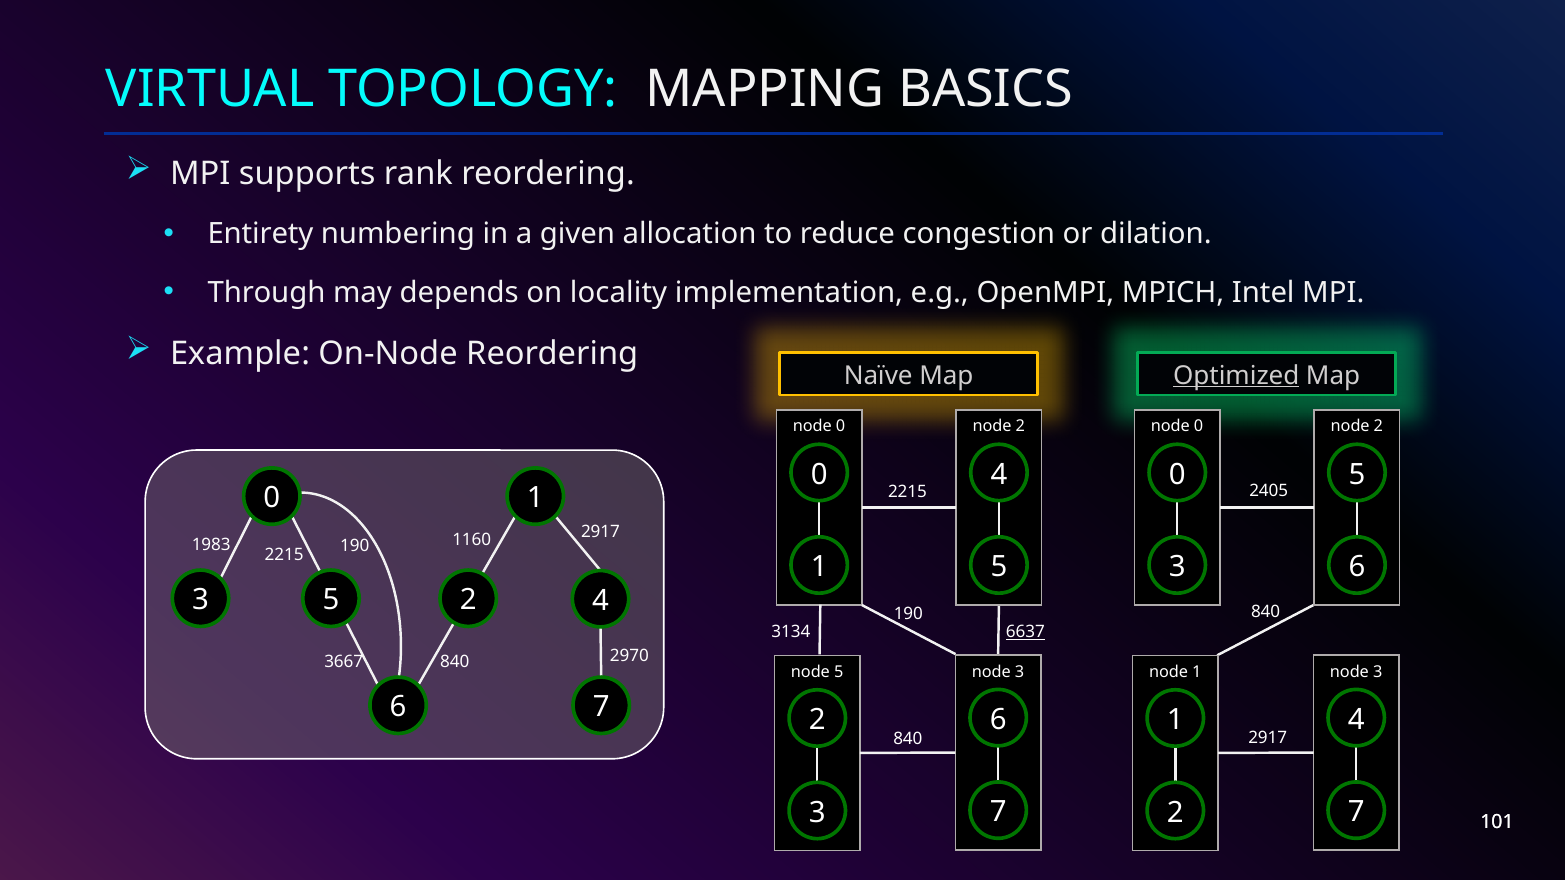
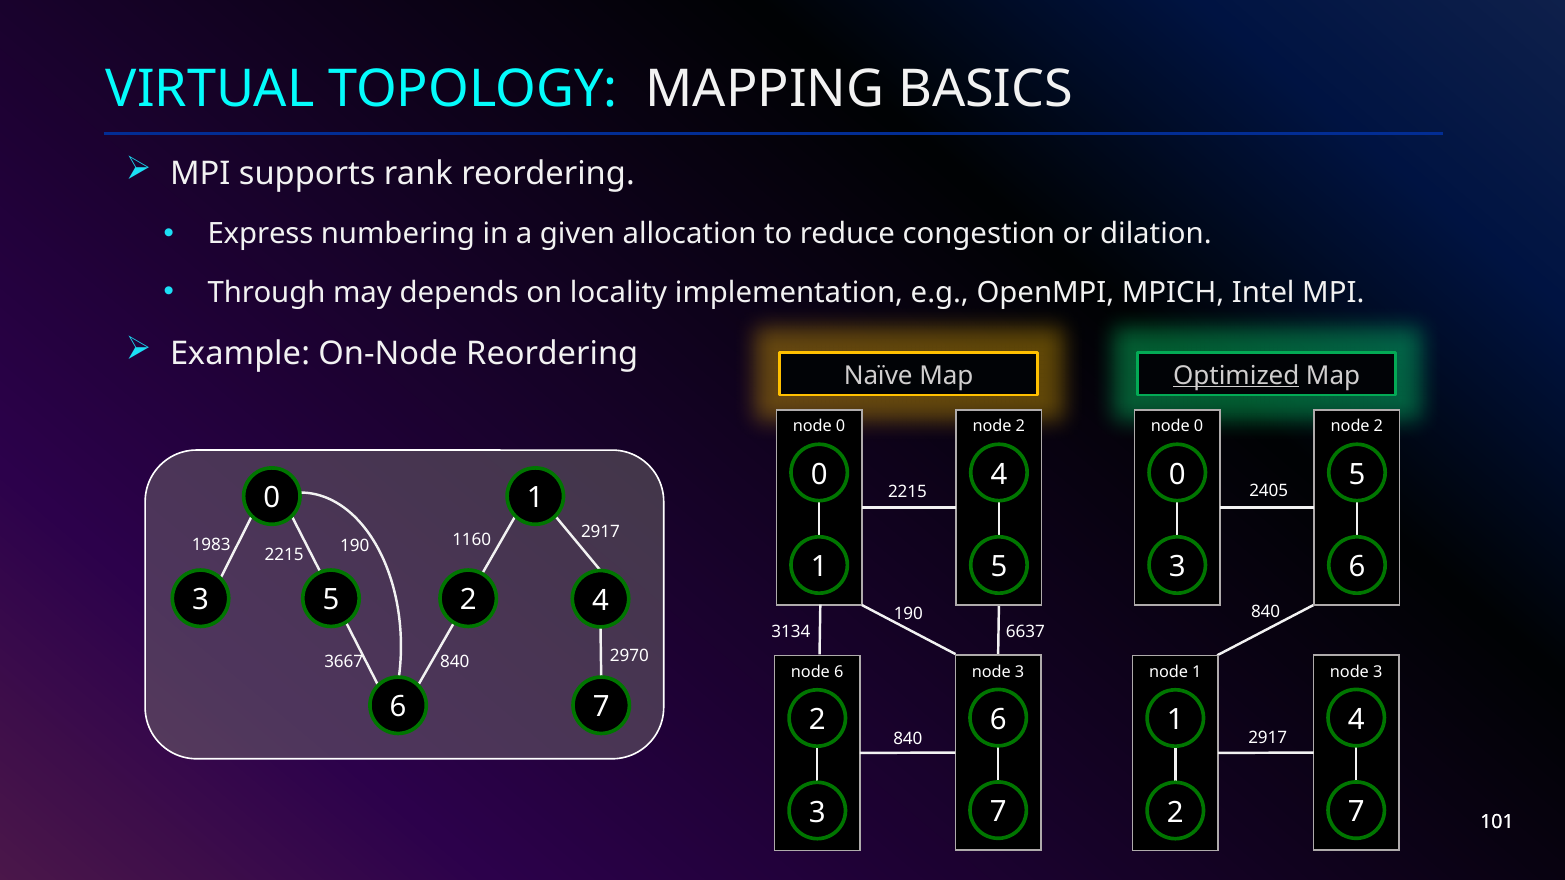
Entirety: Entirety -> Express
6637 underline: present -> none
node 5: 5 -> 6
